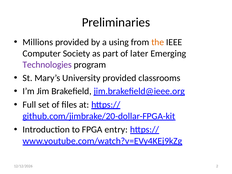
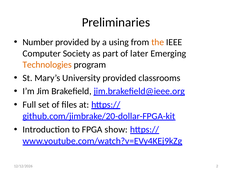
Millions: Millions -> Number
Technologies colour: purple -> orange
entry: entry -> show
